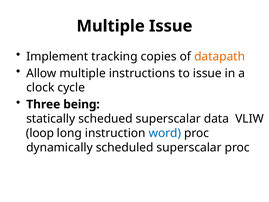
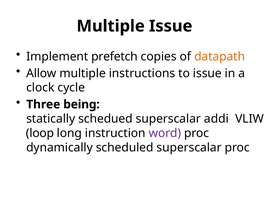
tracking: tracking -> prefetch
data: data -> addi
word colour: blue -> purple
